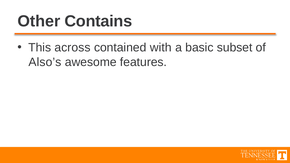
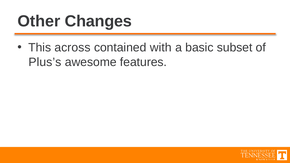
Contains: Contains -> Changes
Also’s: Also’s -> Plus’s
